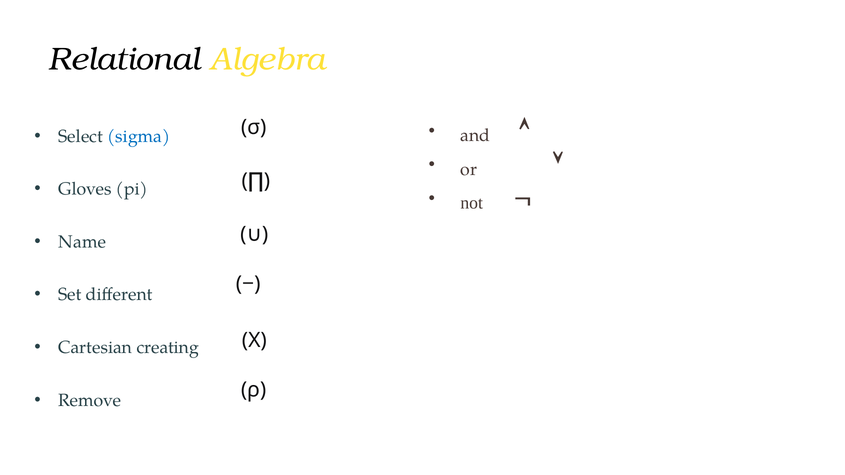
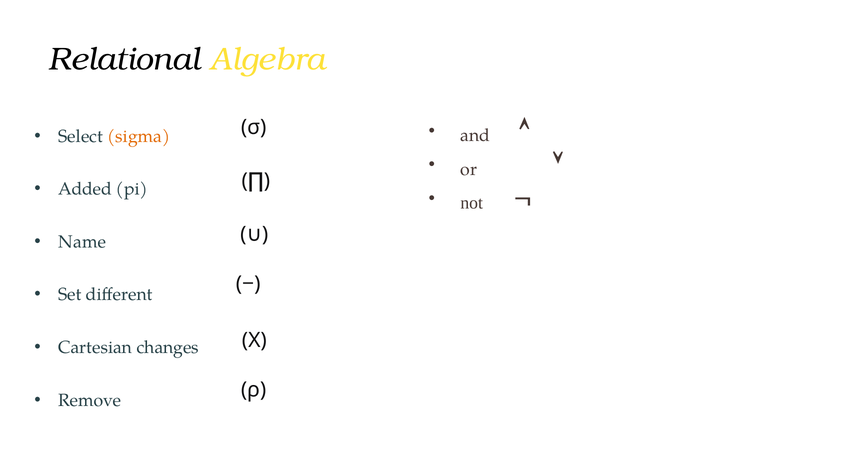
sigma colour: blue -> orange
Gloves: Gloves -> Added
creating: creating -> changes
